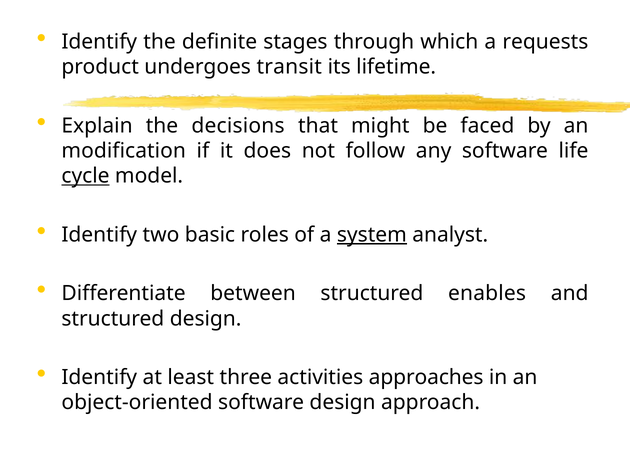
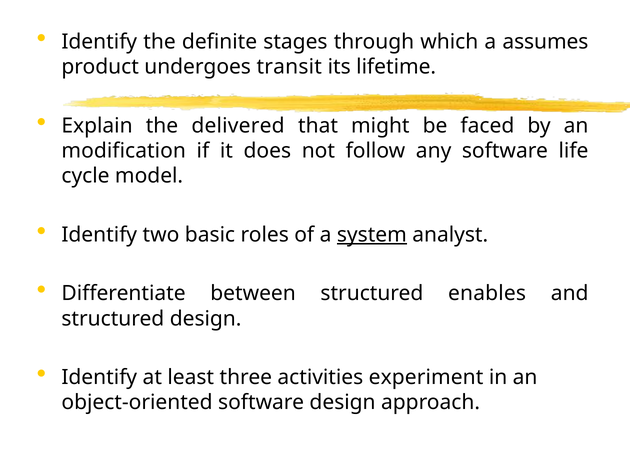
requests: requests -> assumes
decisions: decisions -> delivered
cycle underline: present -> none
approaches: approaches -> experiment
